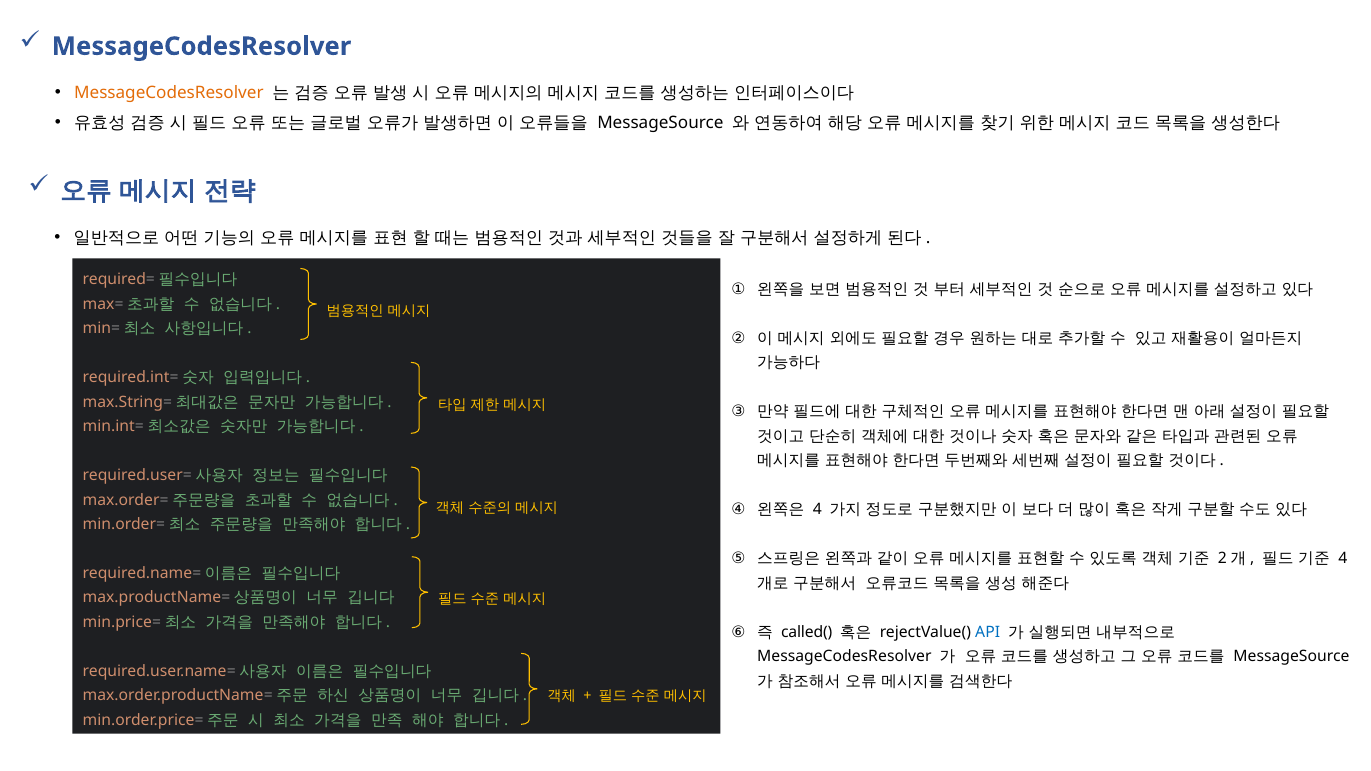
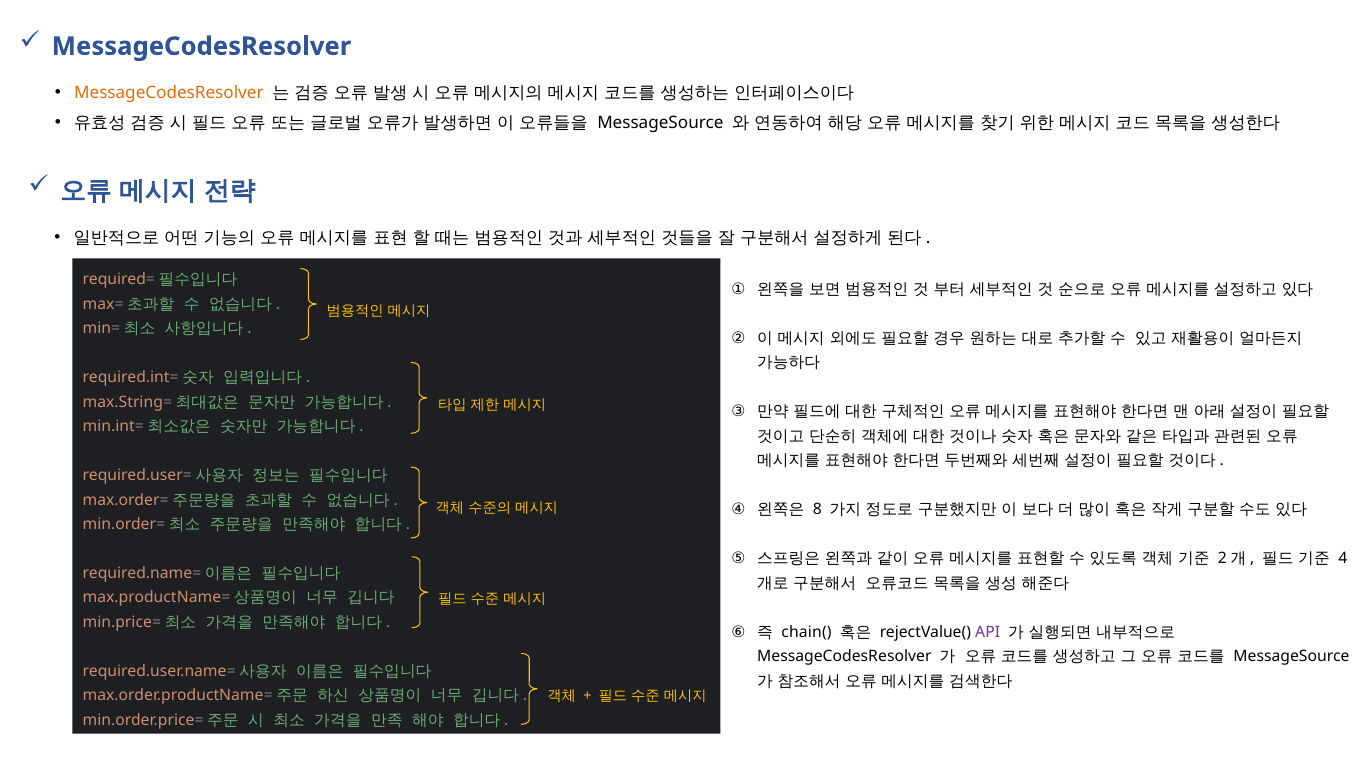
4 at (817, 510): 4 -> 8
called(: called( -> chain(
API colour: blue -> purple
